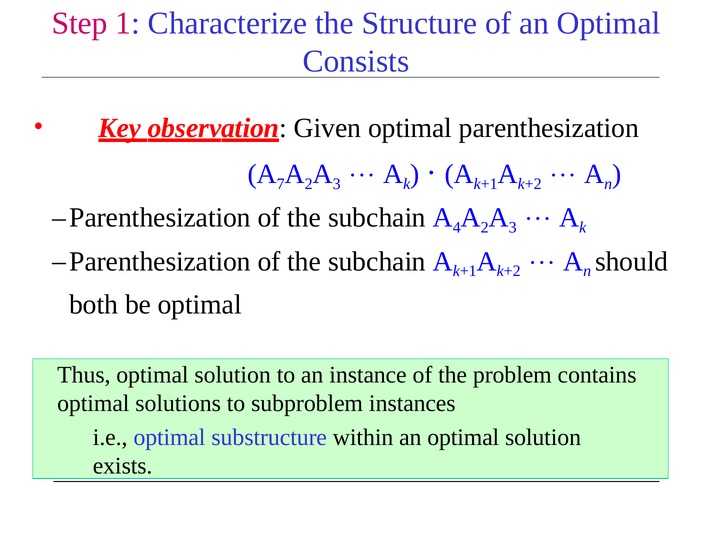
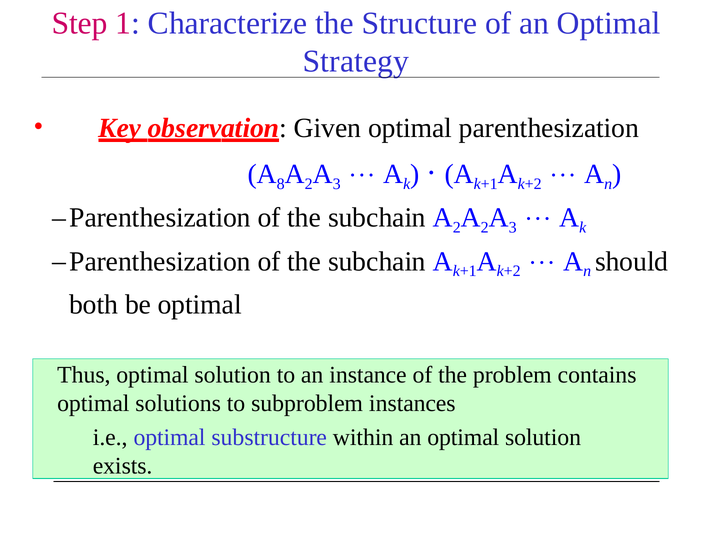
Consists: Consists -> Strategy
7: 7 -> 8
4 at (457, 227): 4 -> 2
